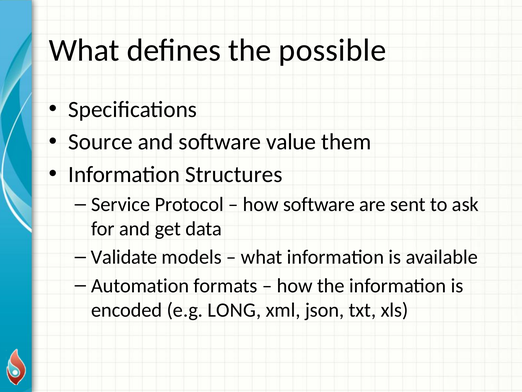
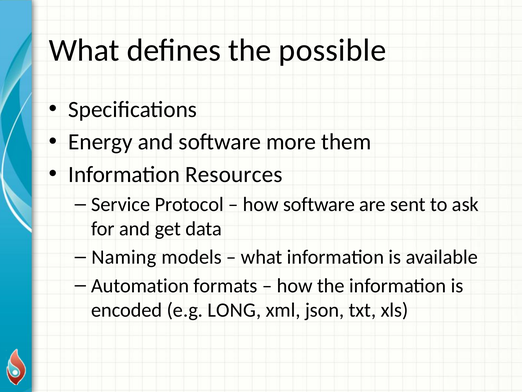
Source: Source -> Energy
value: value -> more
Structures: Structures -> Resources
Validate: Validate -> Naming
